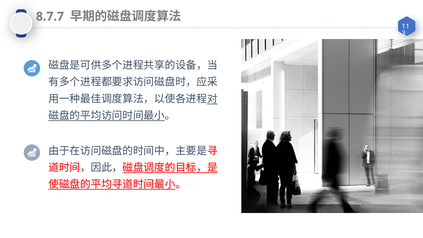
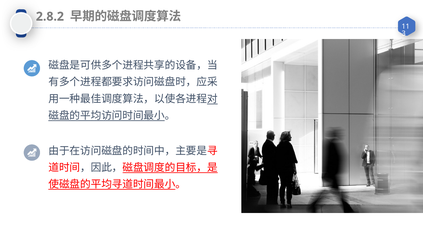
8.7.7: 8.7.7 -> 2.8.2
